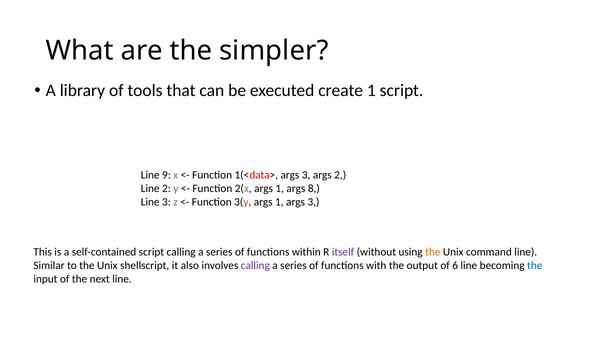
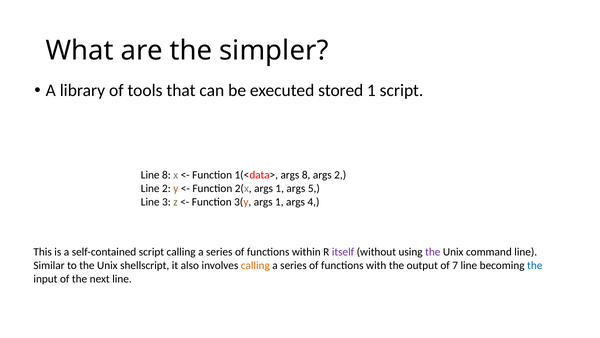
create: create -> stored
Line 9: 9 -> 8
1(<data> args 3: 3 -> 8
8: 8 -> 5
1 args 3: 3 -> 4
the at (433, 252) colour: orange -> purple
calling at (255, 265) colour: purple -> orange
6: 6 -> 7
